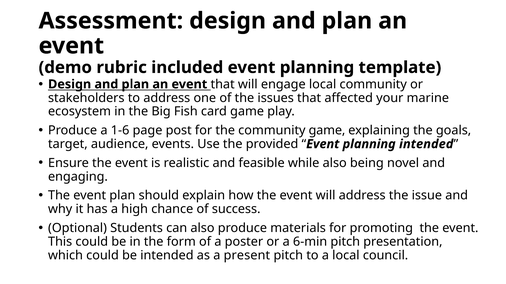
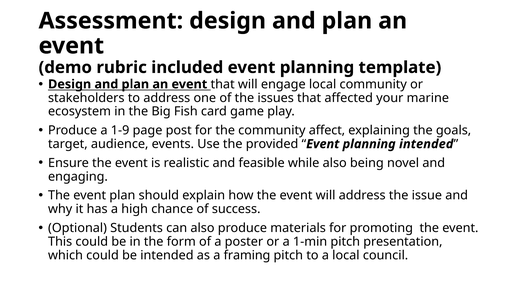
1-6: 1-6 -> 1-9
community game: game -> affect
6-min: 6-min -> 1-min
present: present -> framing
